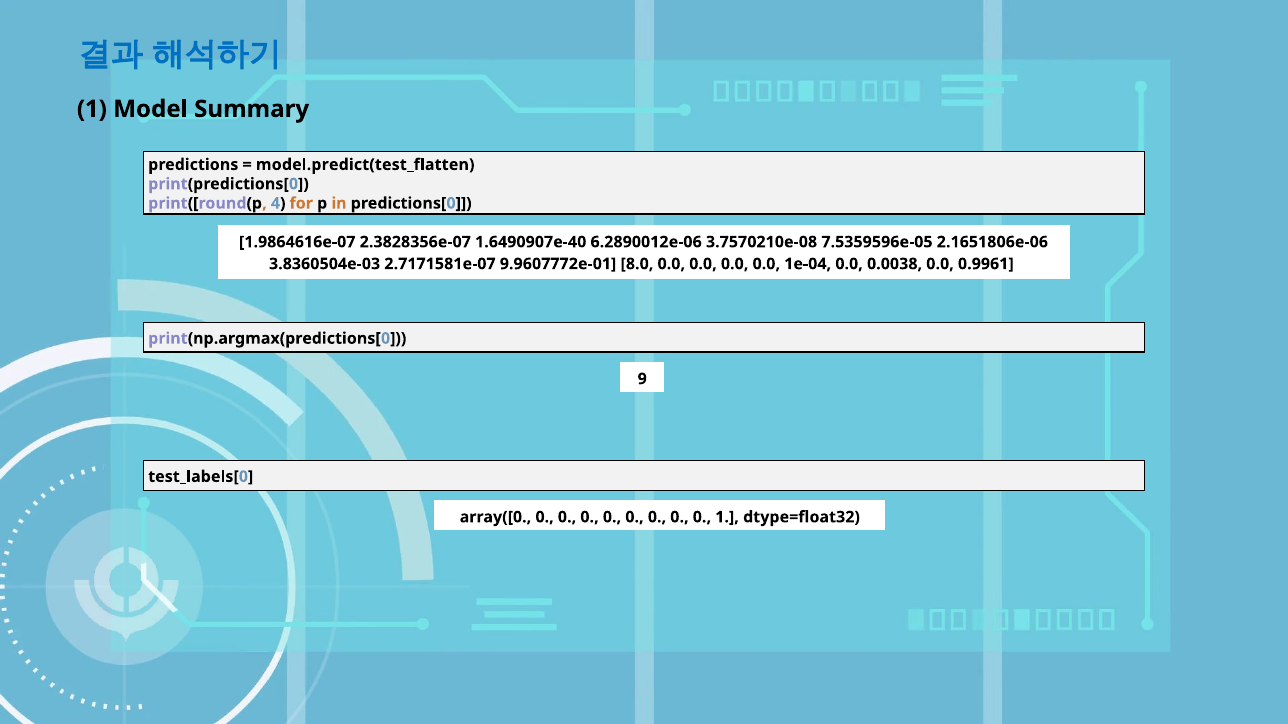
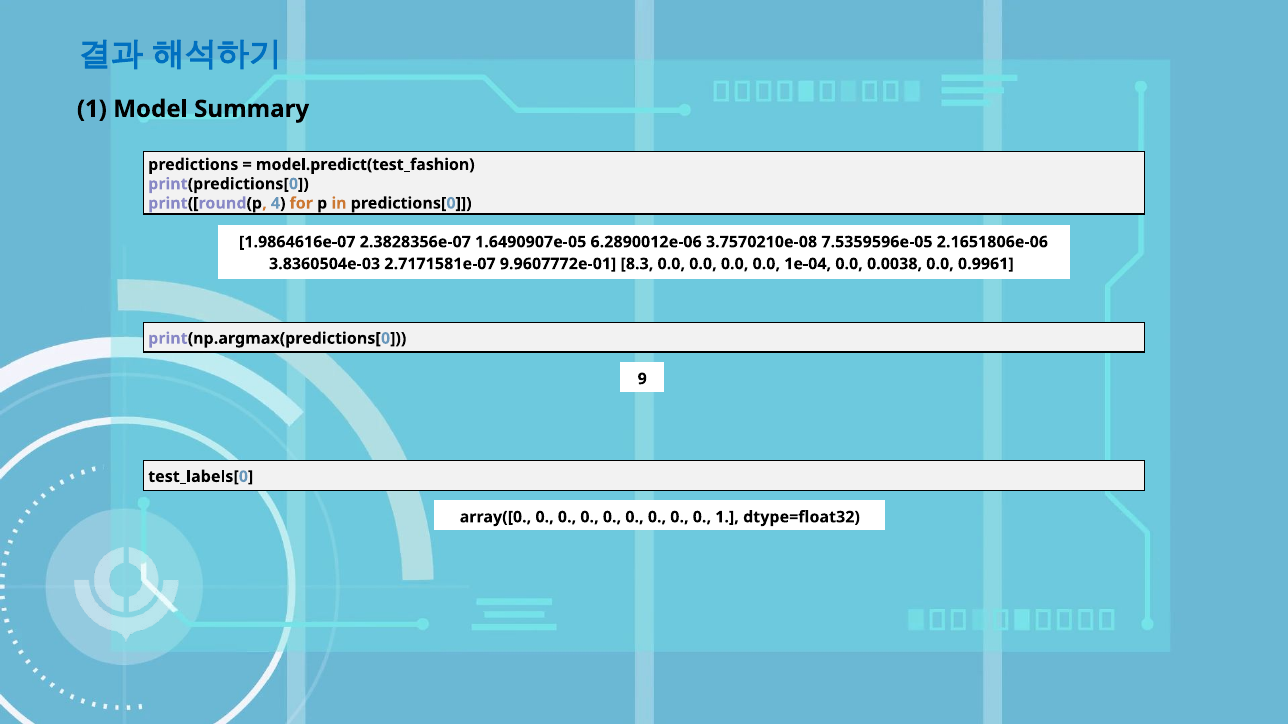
model.predict(test_flatten: model.predict(test_flatten -> model.predict(test_fashion
1.6490907e-40: 1.6490907e-40 -> 1.6490907e-05
8.0: 8.0 -> 8.3
